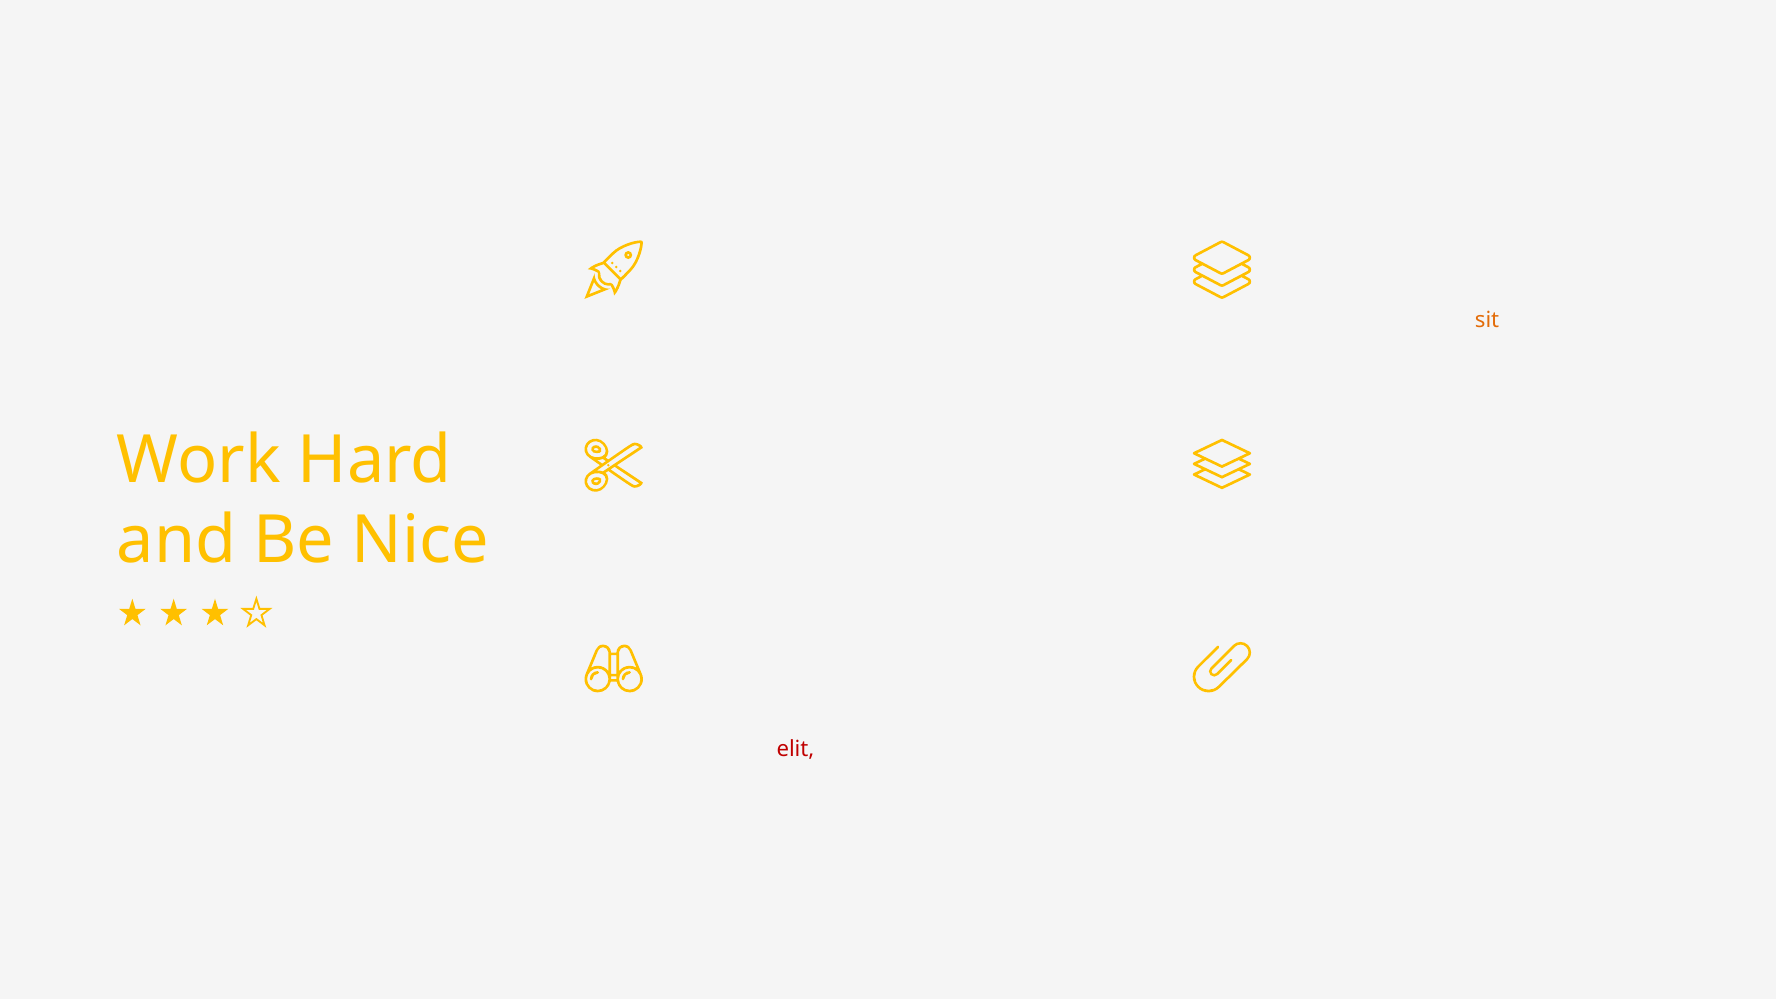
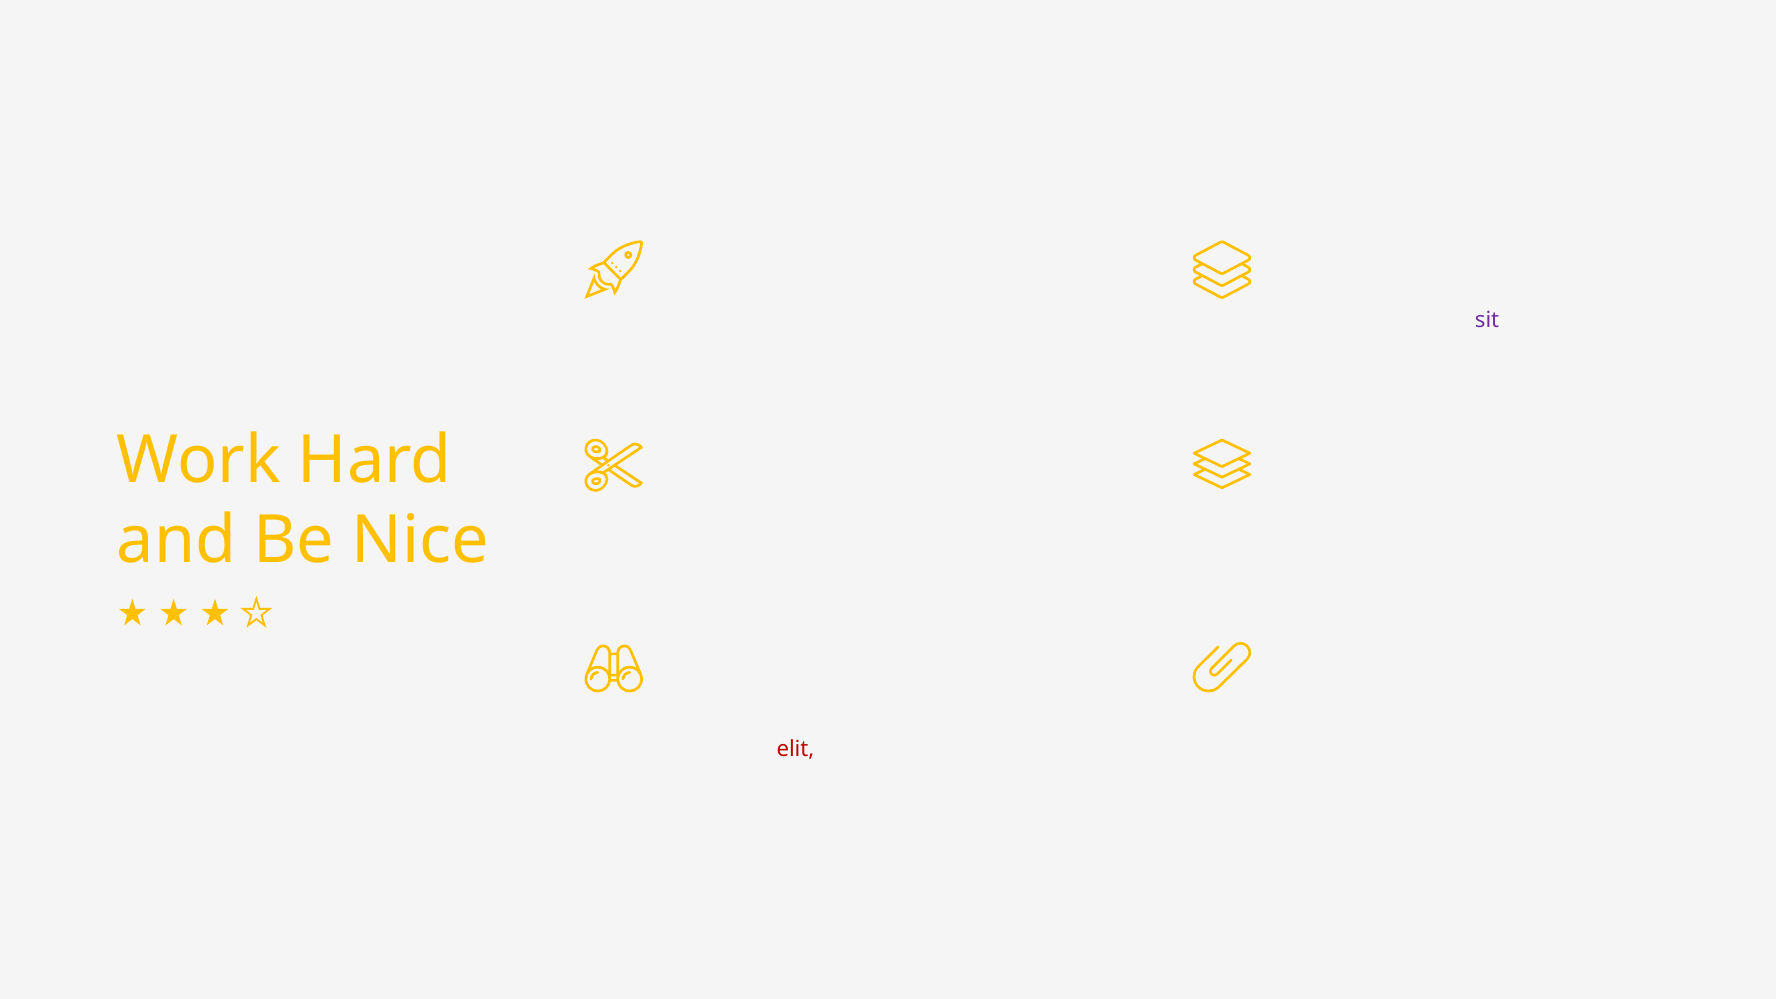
sit at (1487, 320) colour: orange -> purple
